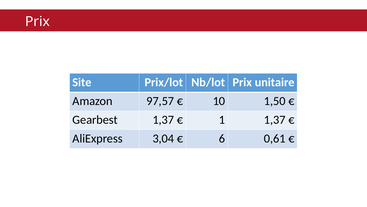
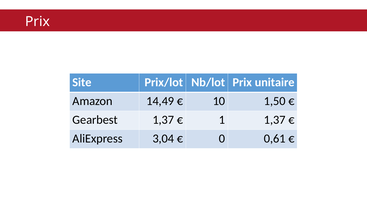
97,57: 97,57 -> 14,49
6: 6 -> 0
